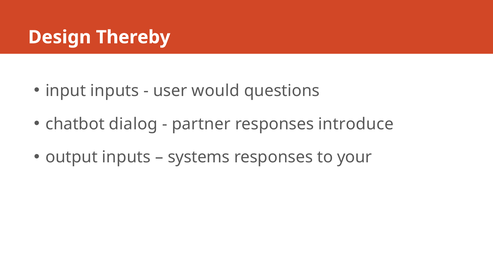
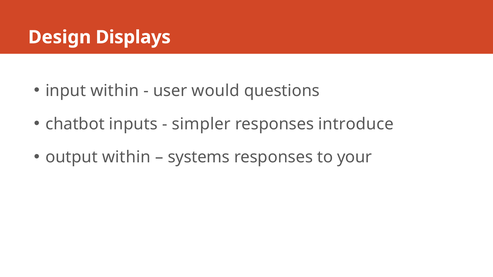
Thereby: Thereby -> Displays
input inputs: inputs -> within
dialog: dialog -> inputs
partner: partner -> simpler
output inputs: inputs -> within
